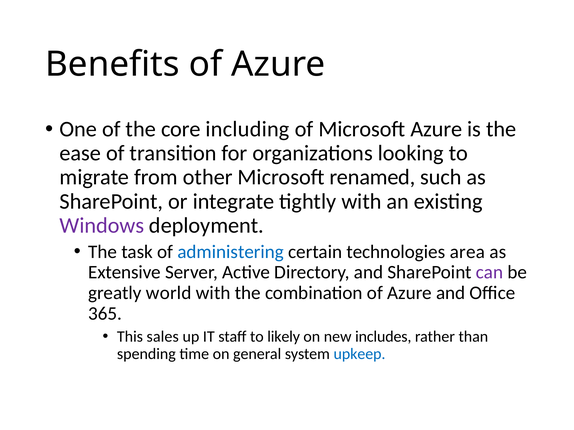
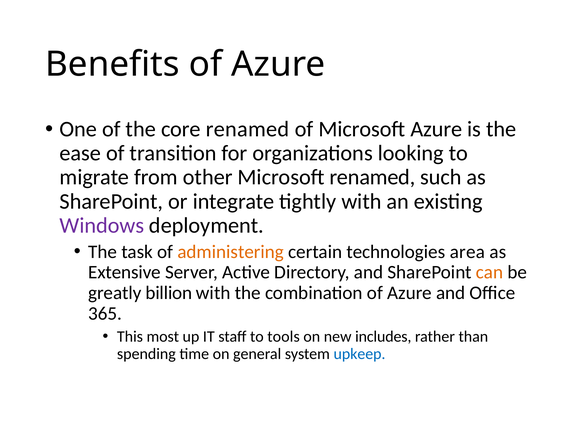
core including: including -> renamed
administering colour: blue -> orange
can colour: purple -> orange
world: world -> billion
sales: sales -> most
likely: likely -> tools
